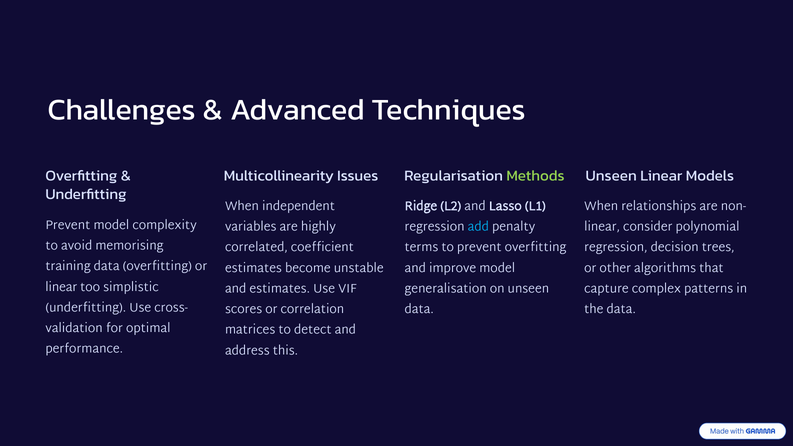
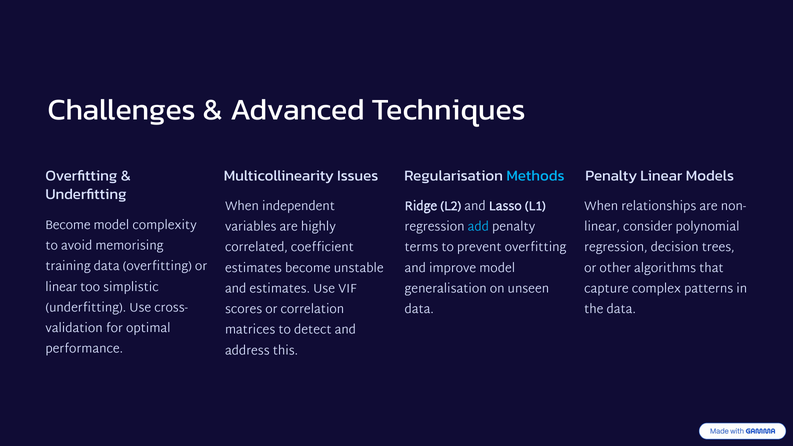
Methods colour: light green -> light blue
Unseen at (611, 176): Unseen -> Penalty
Prevent at (68, 225): Prevent -> Become
